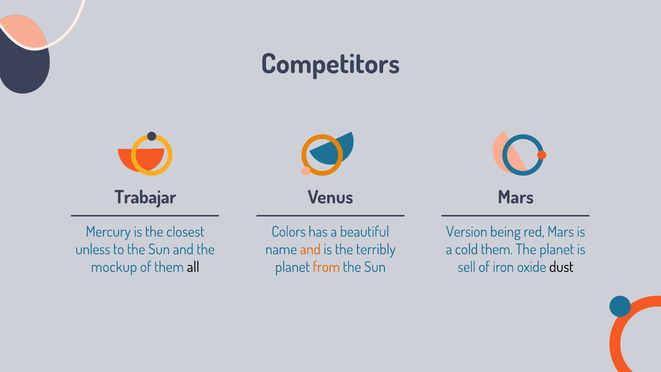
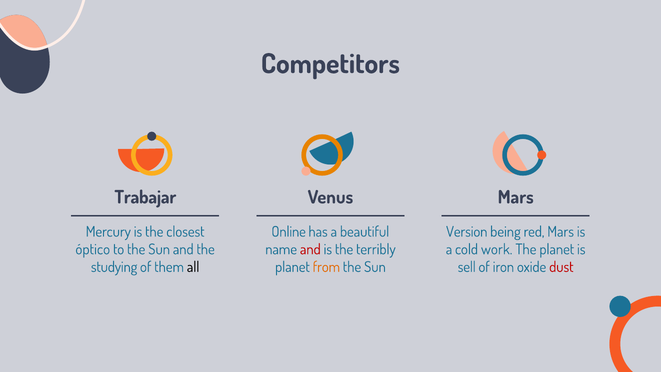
Colors: Colors -> Online
unless: unless -> óptico
and at (310, 249) colour: orange -> red
cold them: them -> work
mockup: mockup -> studying
dust colour: black -> red
